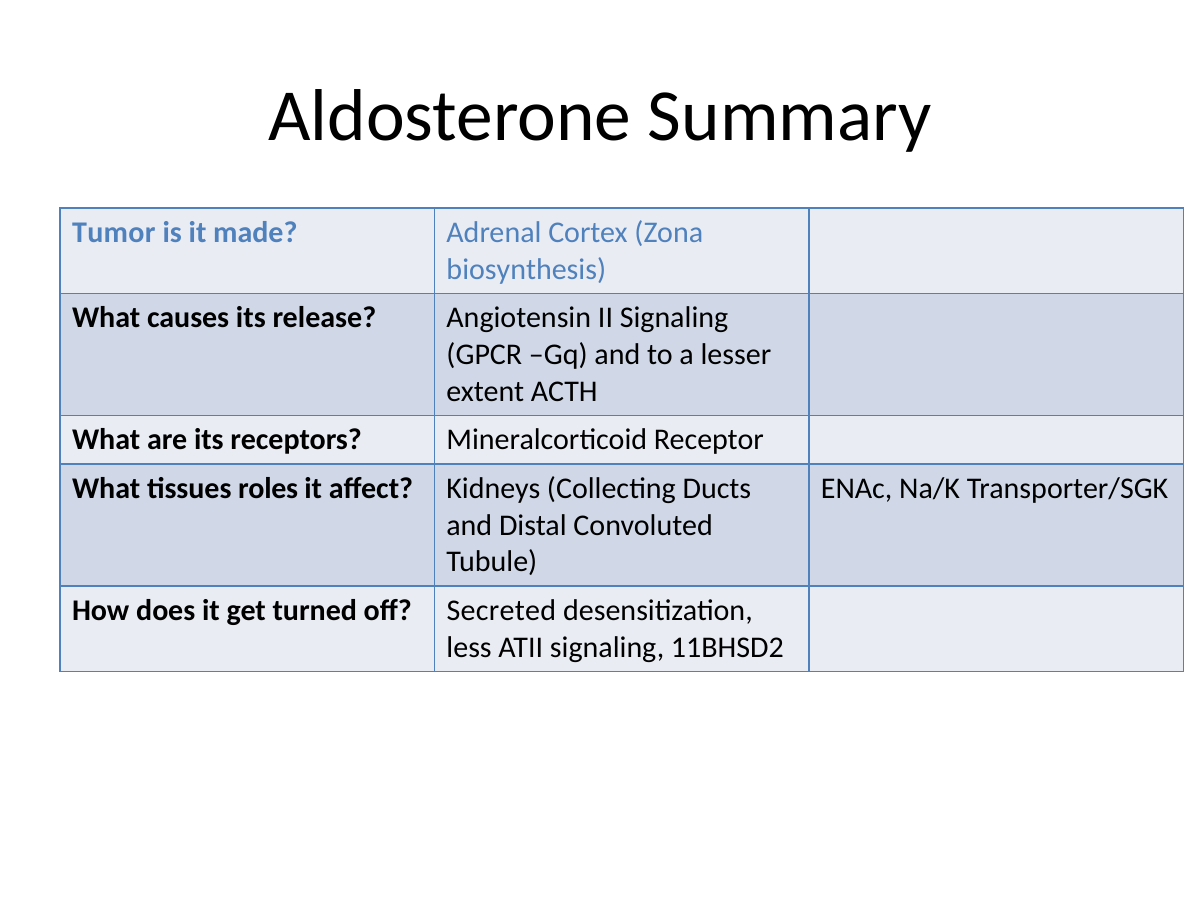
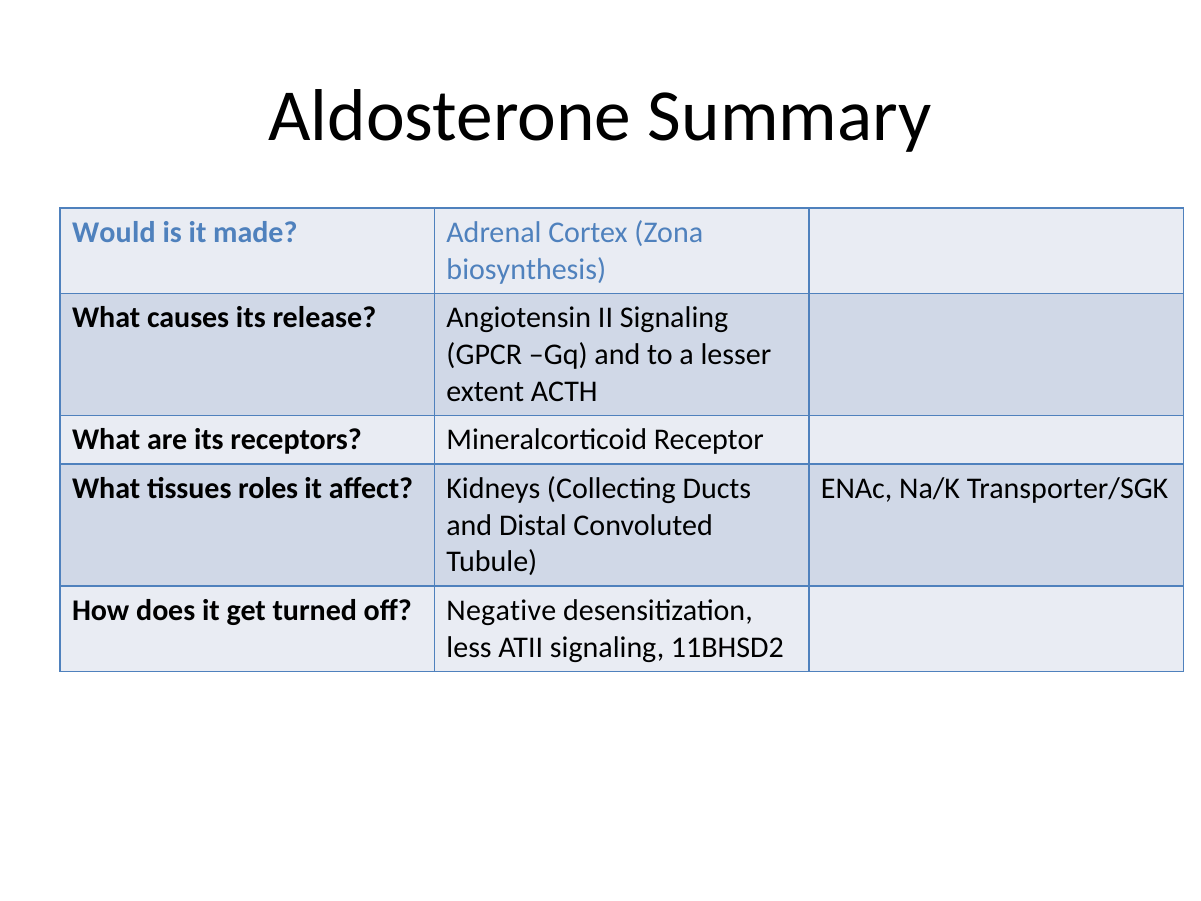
Tumor: Tumor -> Would
Secreted: Secreted -> Negative
